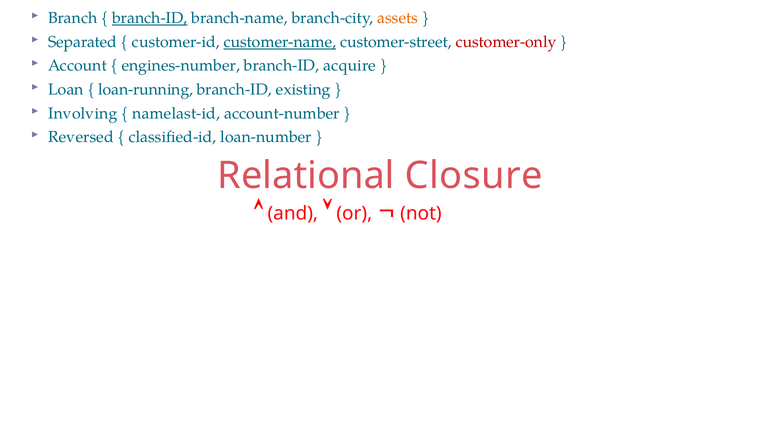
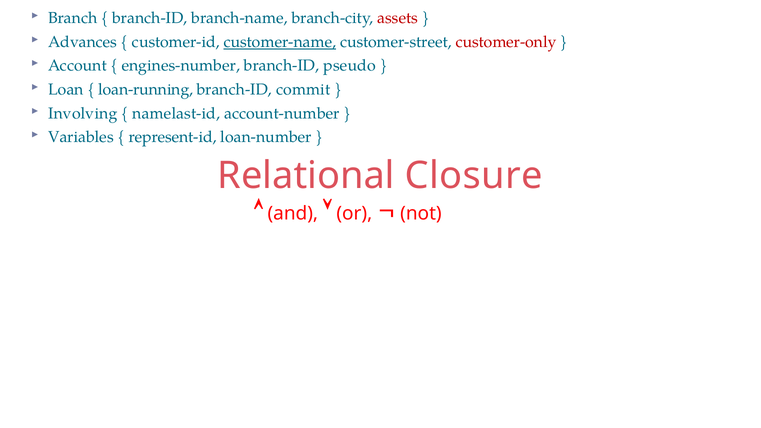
branch-ID at (150, 18) underline: present -> none
assets colour: orange -> red
Separated: Separated -> Advances
acquire: acquire -> pseudo
existing: existing -> commit
Reversed: Reversed -> Variables
classified-id: classified-id -> represent-id
